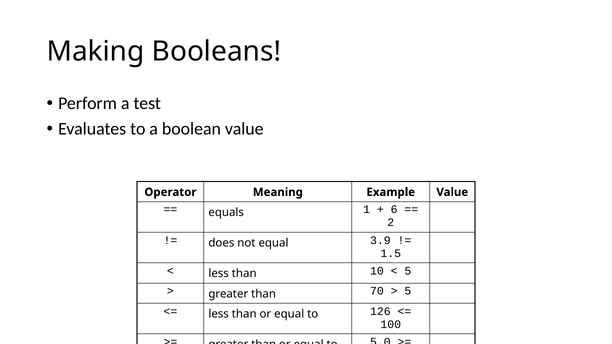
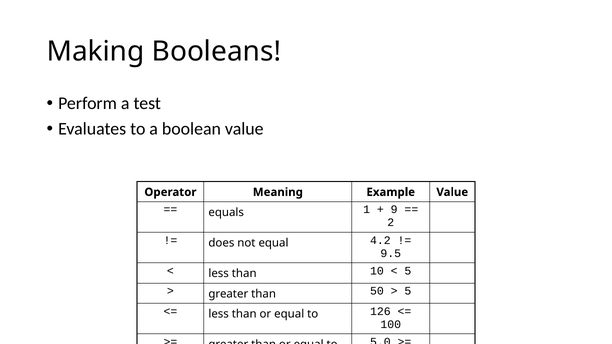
6: 6 -> 9
3.9: 3.9 -> 4.2
1.5: 1.5 -> 9.5
70: 70 -> 50
